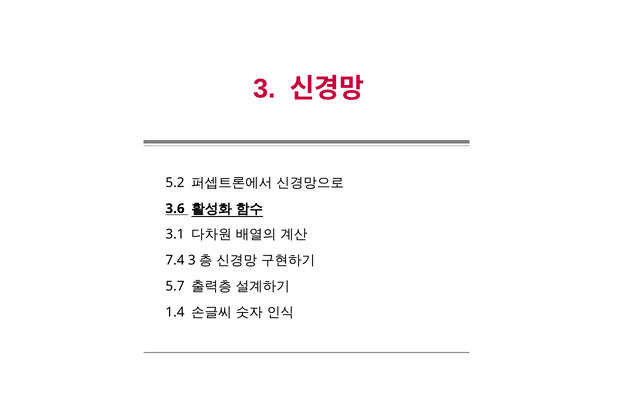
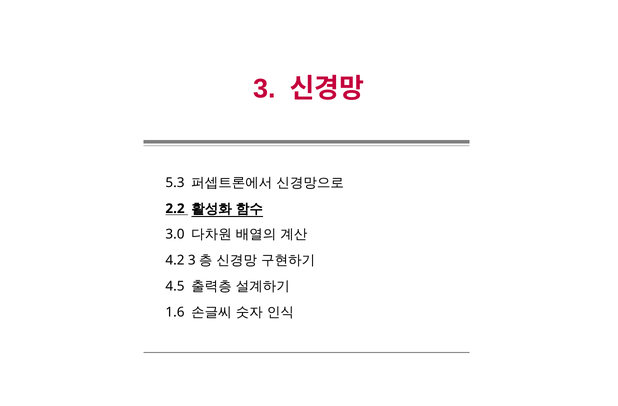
5.2: 5.2 -> 5.3
3.6: 3.6 -> 2.2
3.1: 3.1 -> 3.0
7.4: 7.4 -> 4.2
5.7: 5.7 -> 4.5
1.4: 1.4 -> 1.6
